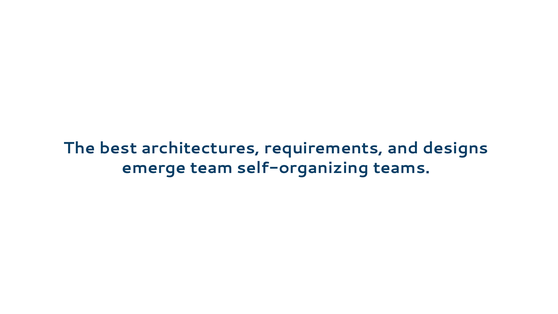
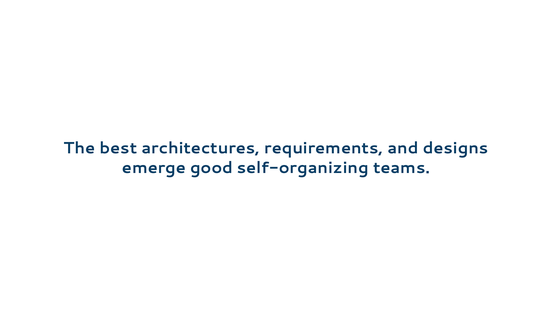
team: team -> good
